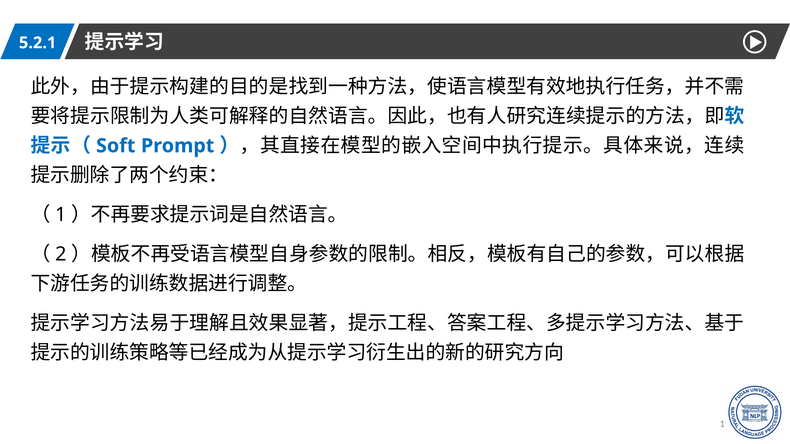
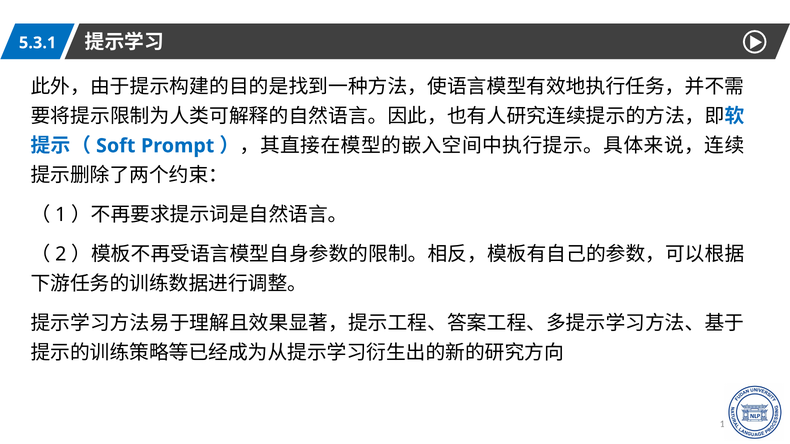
5.2.1: 5.2.1 -> 5.3.1
